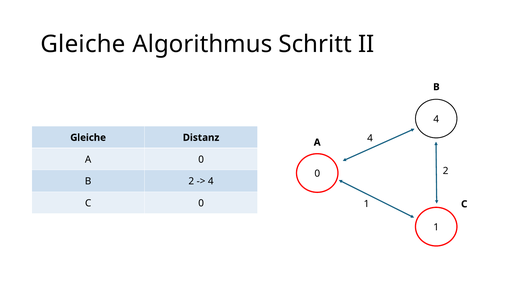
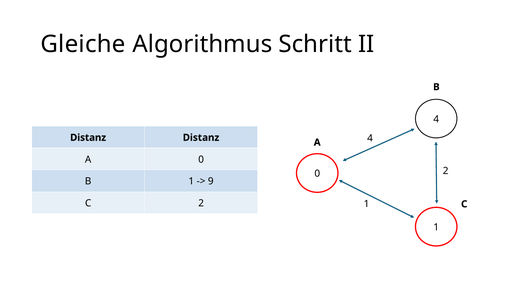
Gleiche at (88, 138): Gleiche -> Distanz
B 2: 2 -> 1
4 at (211, 181): 4 -> 9
C 0: 0 -> 2
